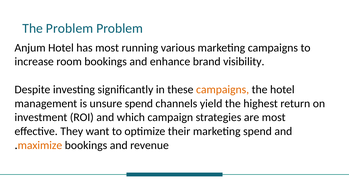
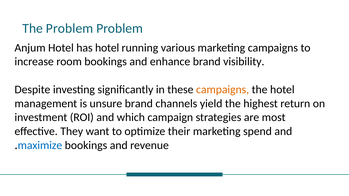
has most: most -> hotel
unsure spend: spend -> brand
maximize colour: orange -> blue
